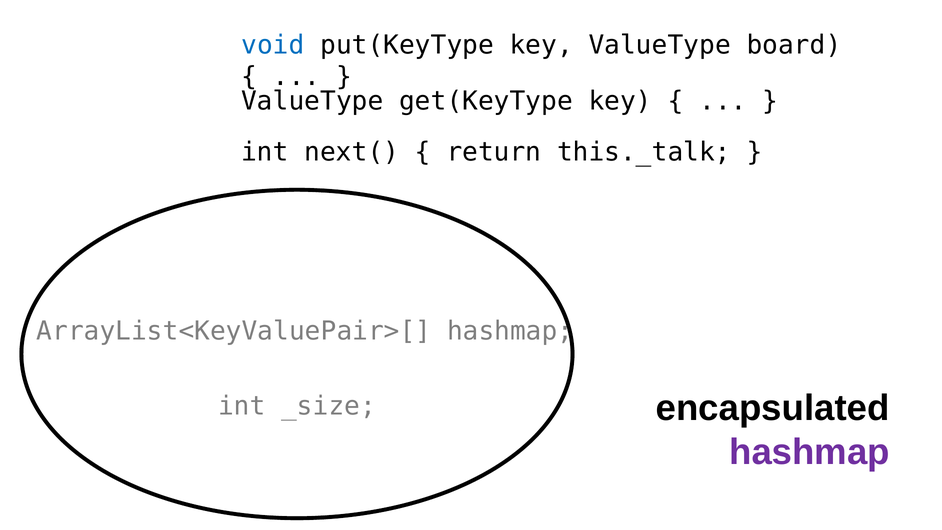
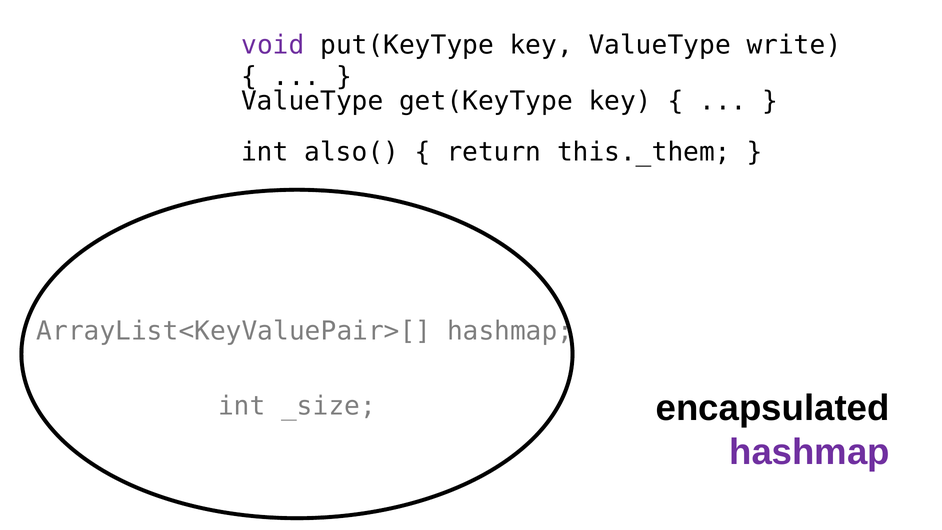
void colour: blue -> purple
board: board -> write
next(: next( -> also(
this._talk: this._talk -> this._them
